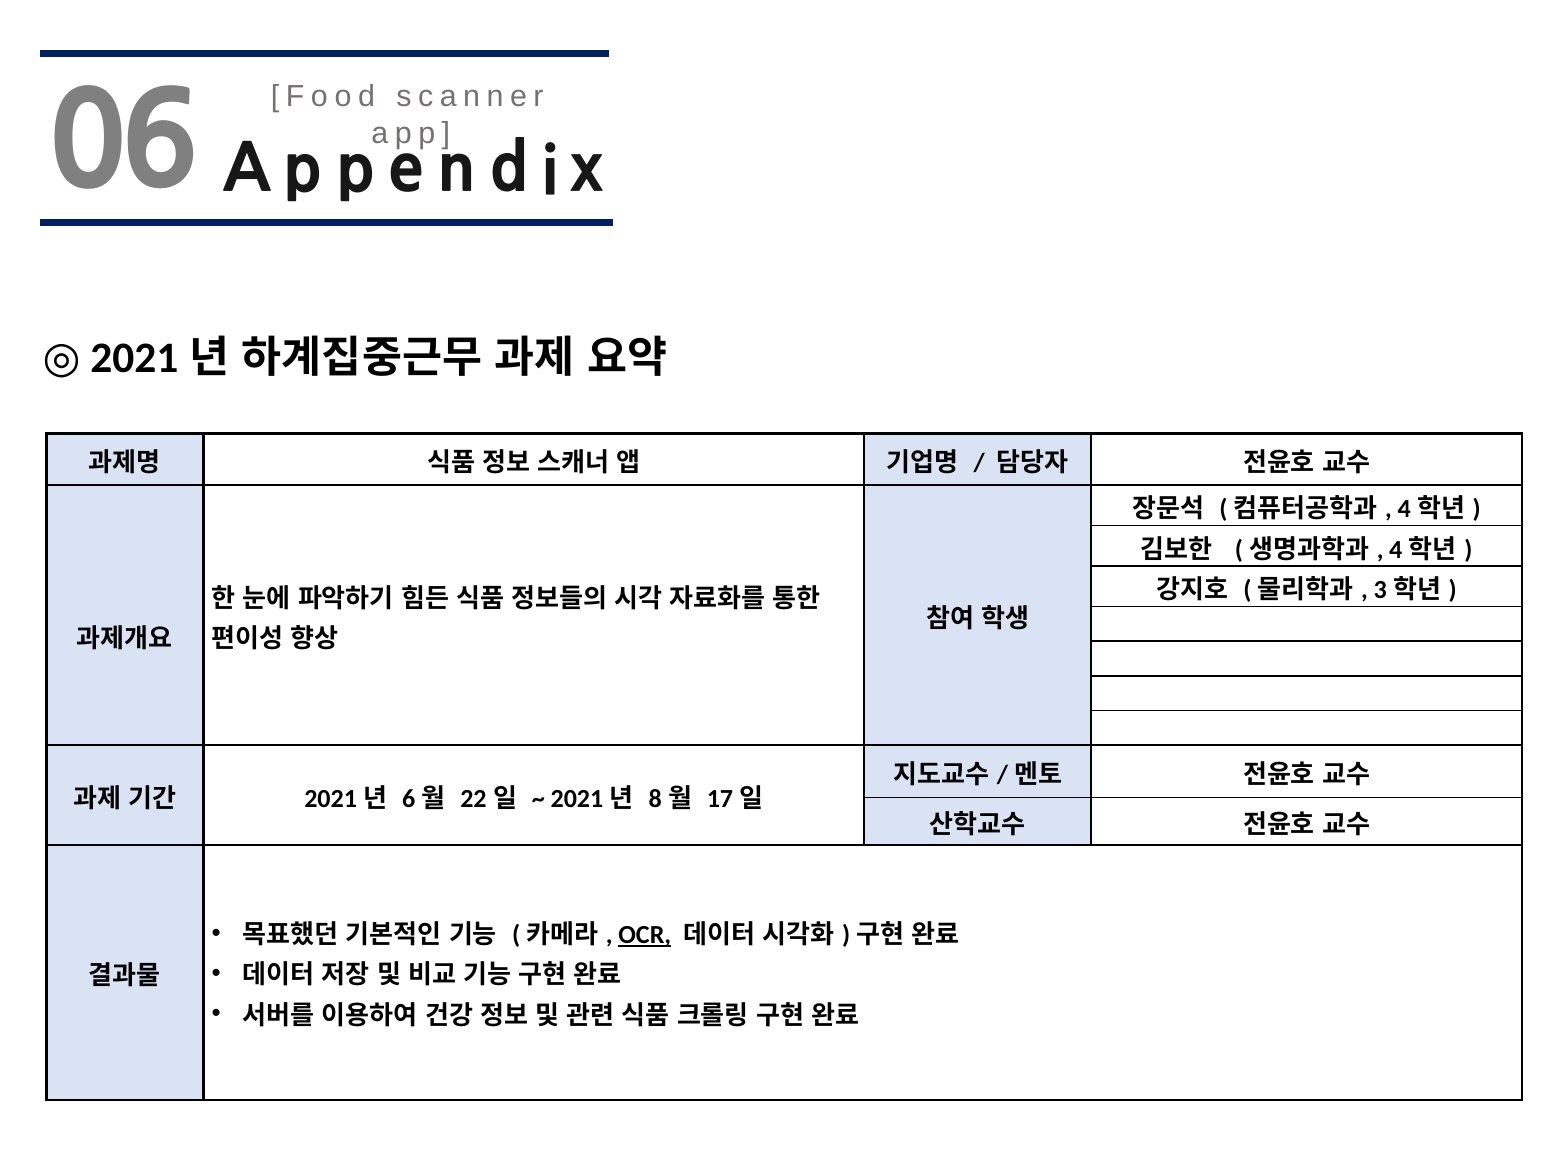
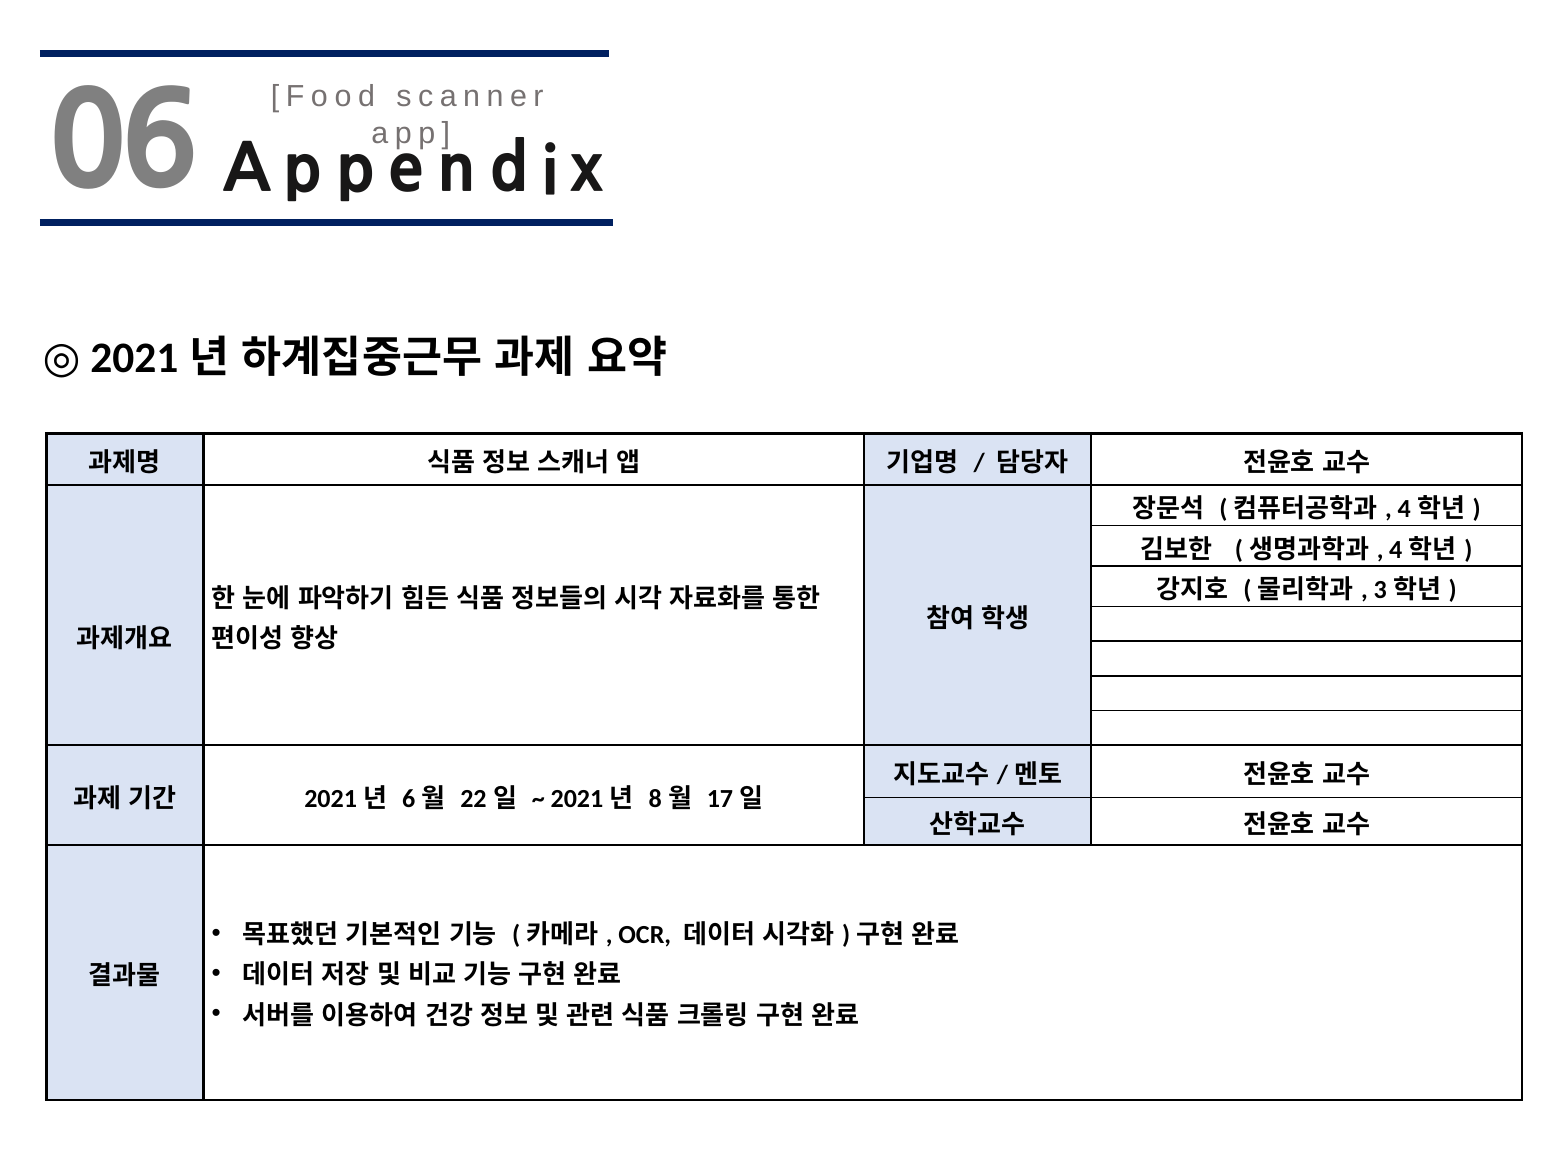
OCR underline: present -> none
